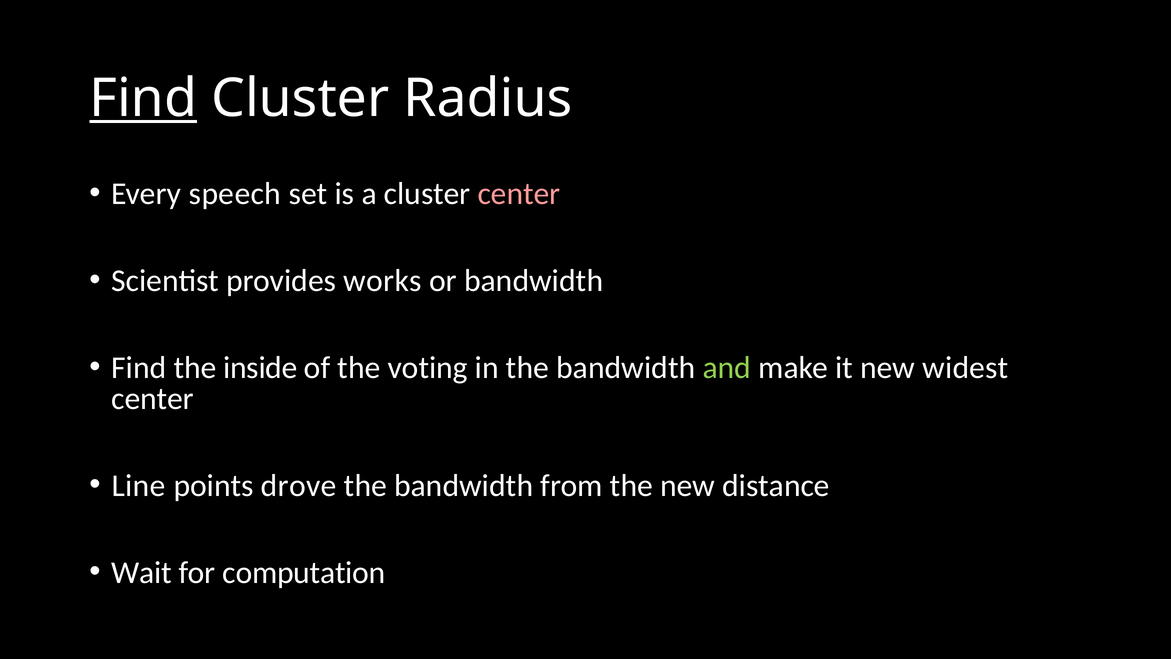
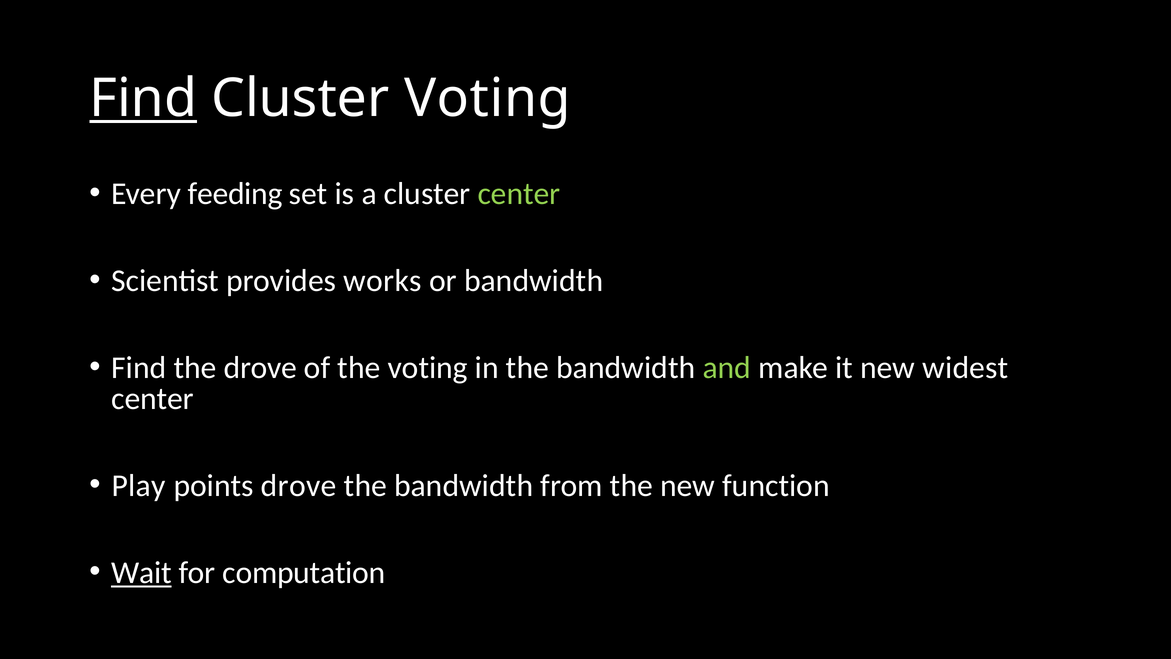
Cluster Radius: Radius -> Voting
speech: speech -> feeding
center at (519, 194) colour: pink -> light green
the inside: inside -> drove
Line: Line -> Play
distance: distance -> function
Wait underline: none -> present
